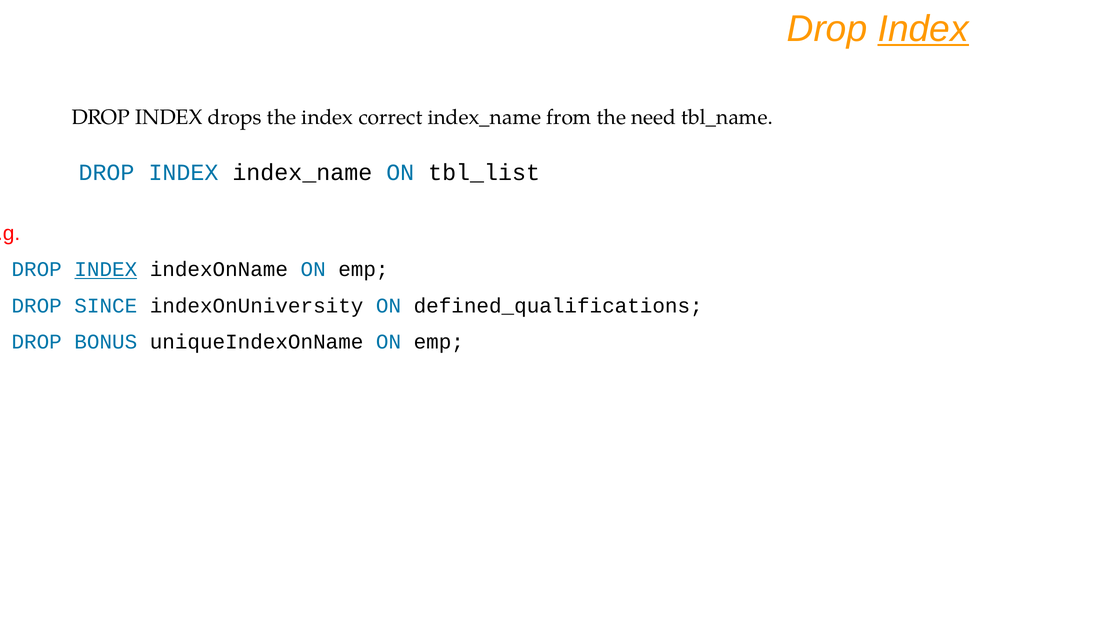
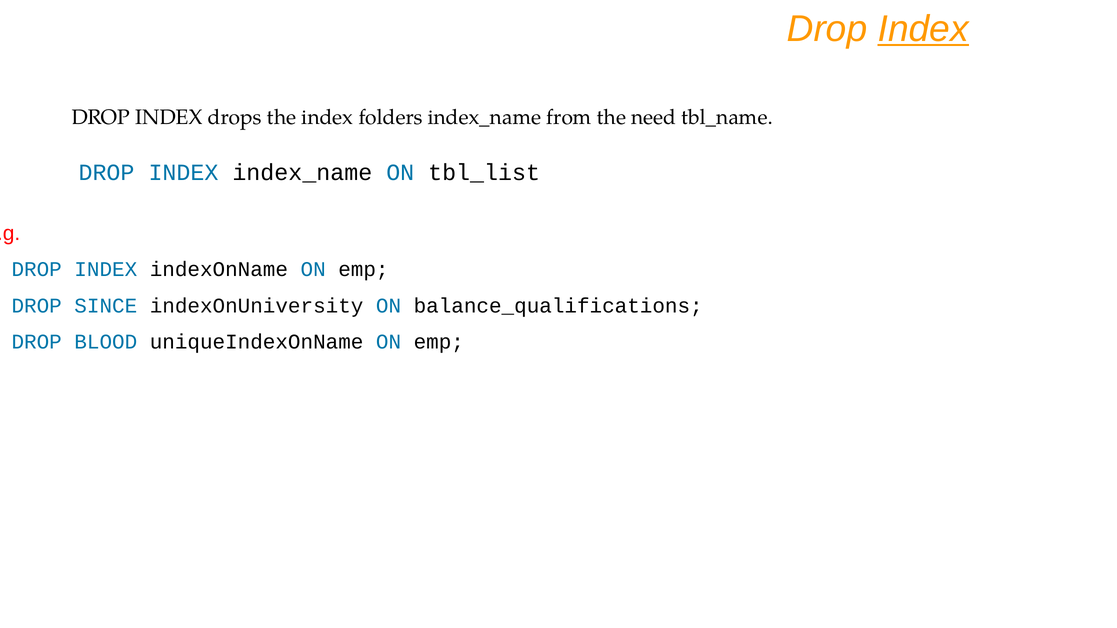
correct: correct -> folders
INDEX at (106, 270) underline: present -> none
defined_qualifications: defined_qualifications -> balance_qualifications
BONUS: BONUS -> BLOOD
